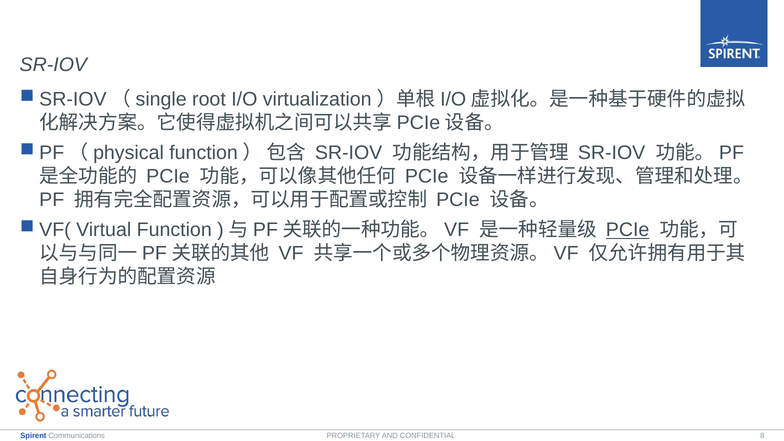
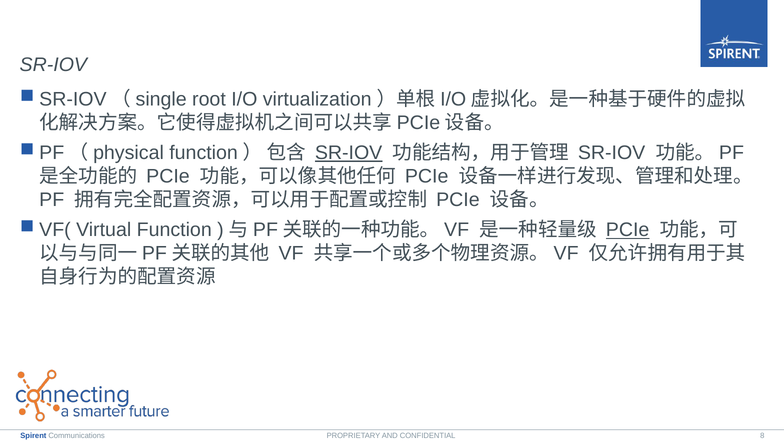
SR-IOV at (349, 153) underline: none -> present
